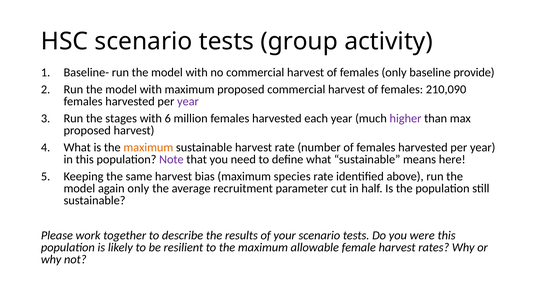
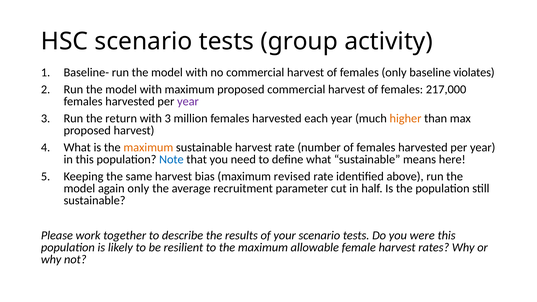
provide: provide -> violates
210,090: 210,090 -> 217,000
stages: stages -> return
with 6: 6 -> 3
higher colour: purple -> orange
Note colour: purple -> blue
species: species -> revised
